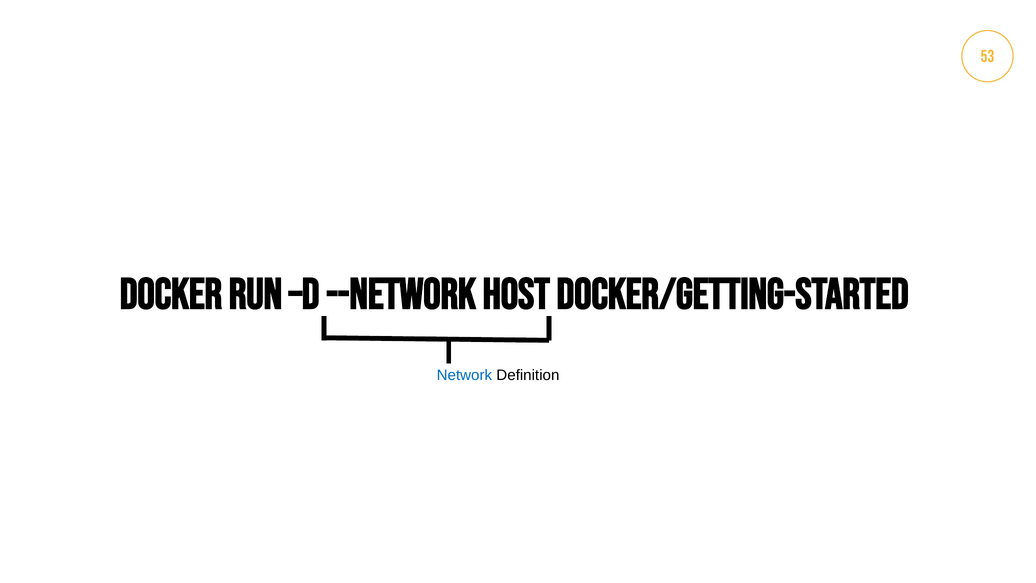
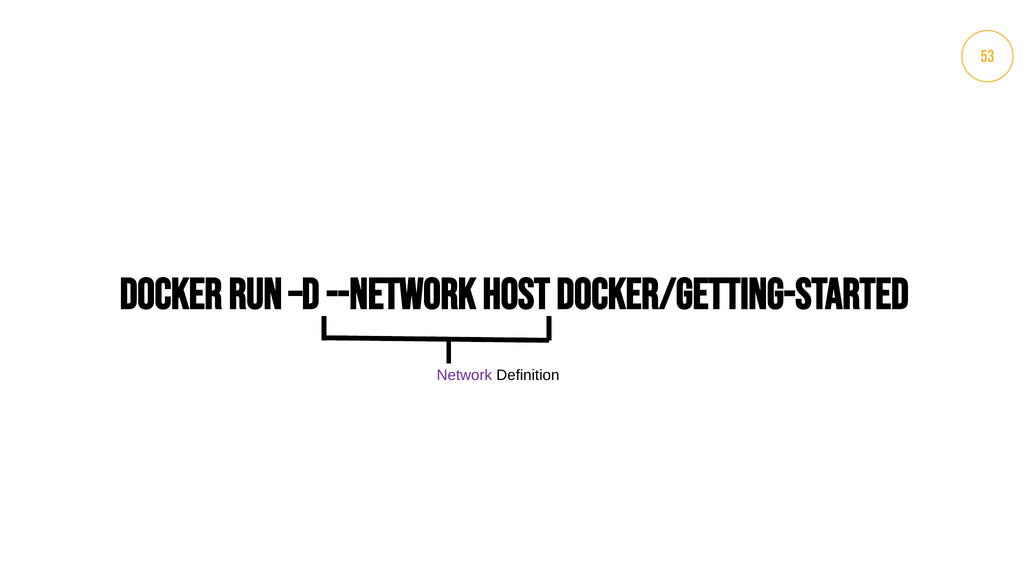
Network colour: blue -> purple
